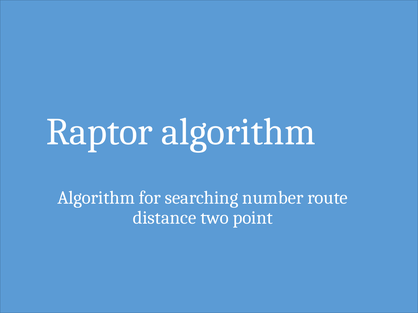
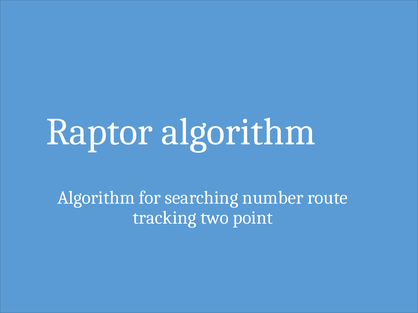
distance: distance -> tracking
